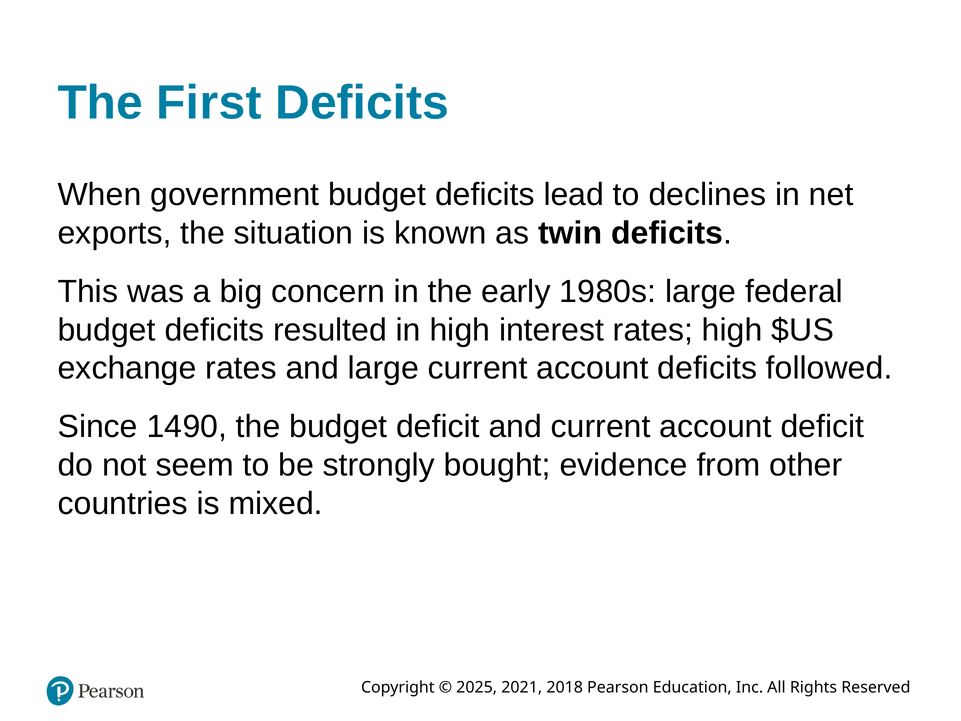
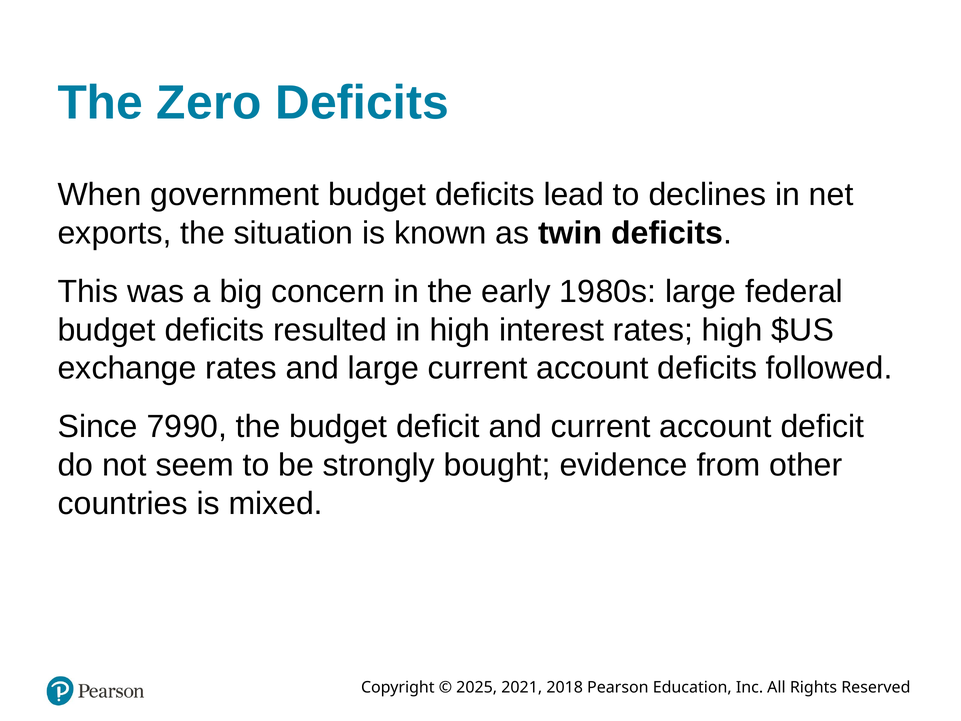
First: First -> Zero
14: 14 -> 79
